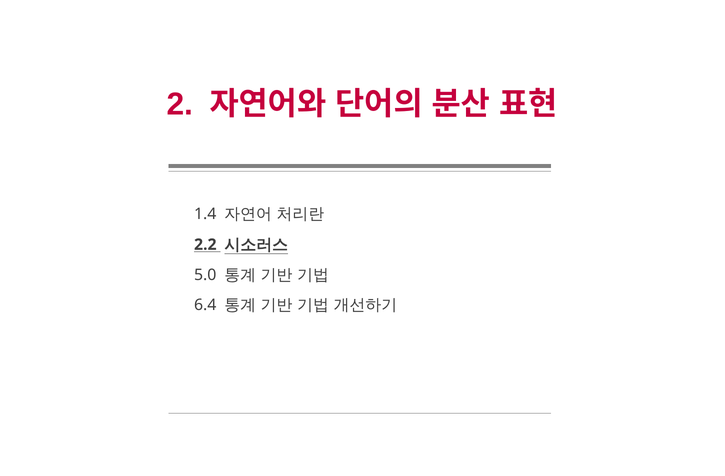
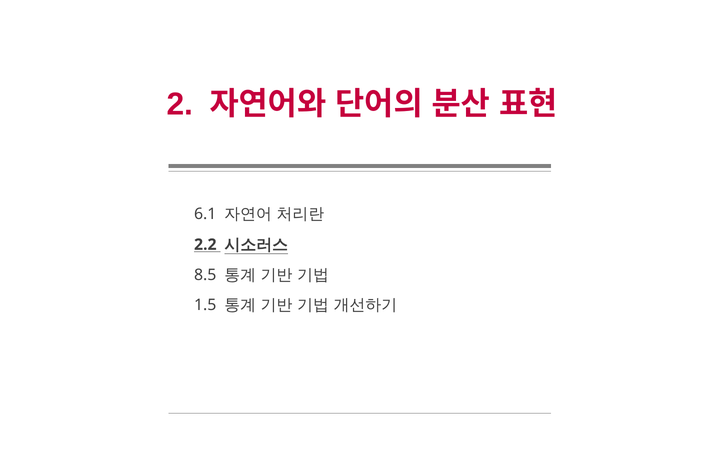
1.4: 1.4 -> 6.1
5.0: 5.0 -> 8.5
6.4: 6.4 -> 1.5
